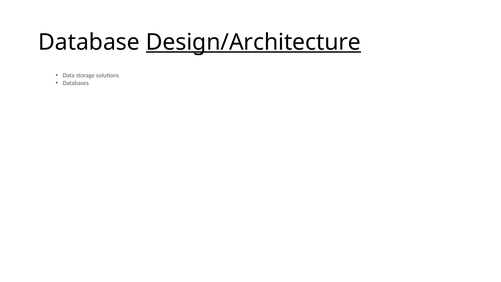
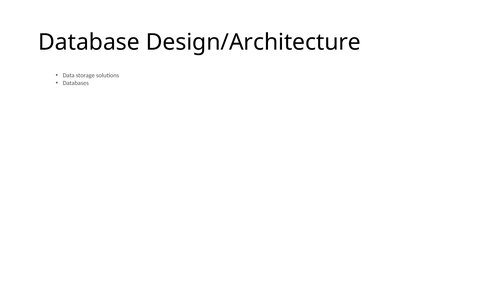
Design/Architecture underline: present -> none
